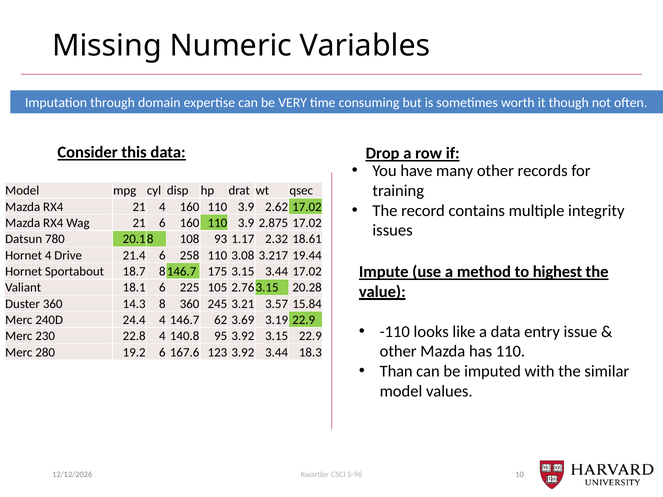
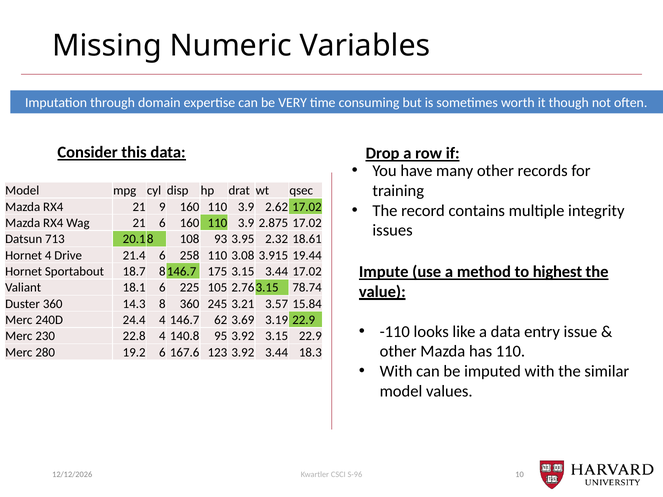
21 4: 4 -> 9
780: 780 -> 713
1.17: 1.17 -> 3.95
3.217: 3.217 -> 3.915
20.28: 20.28 -> 78.74
Than at (396, 372): Than -> With
